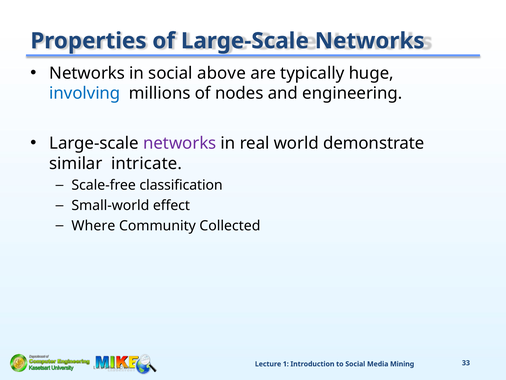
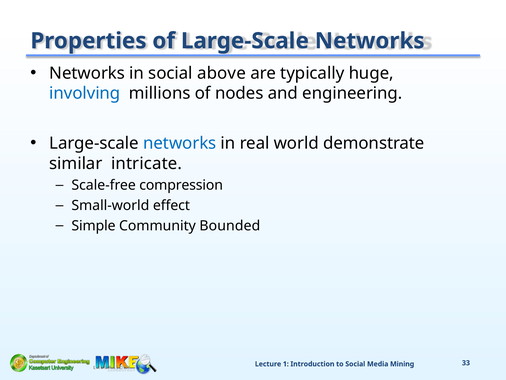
networks at (180, 143) colour: purple -> blue
classification: classification -> compression
Where: Where -> Simple
Collected: Collected -> Bounded
